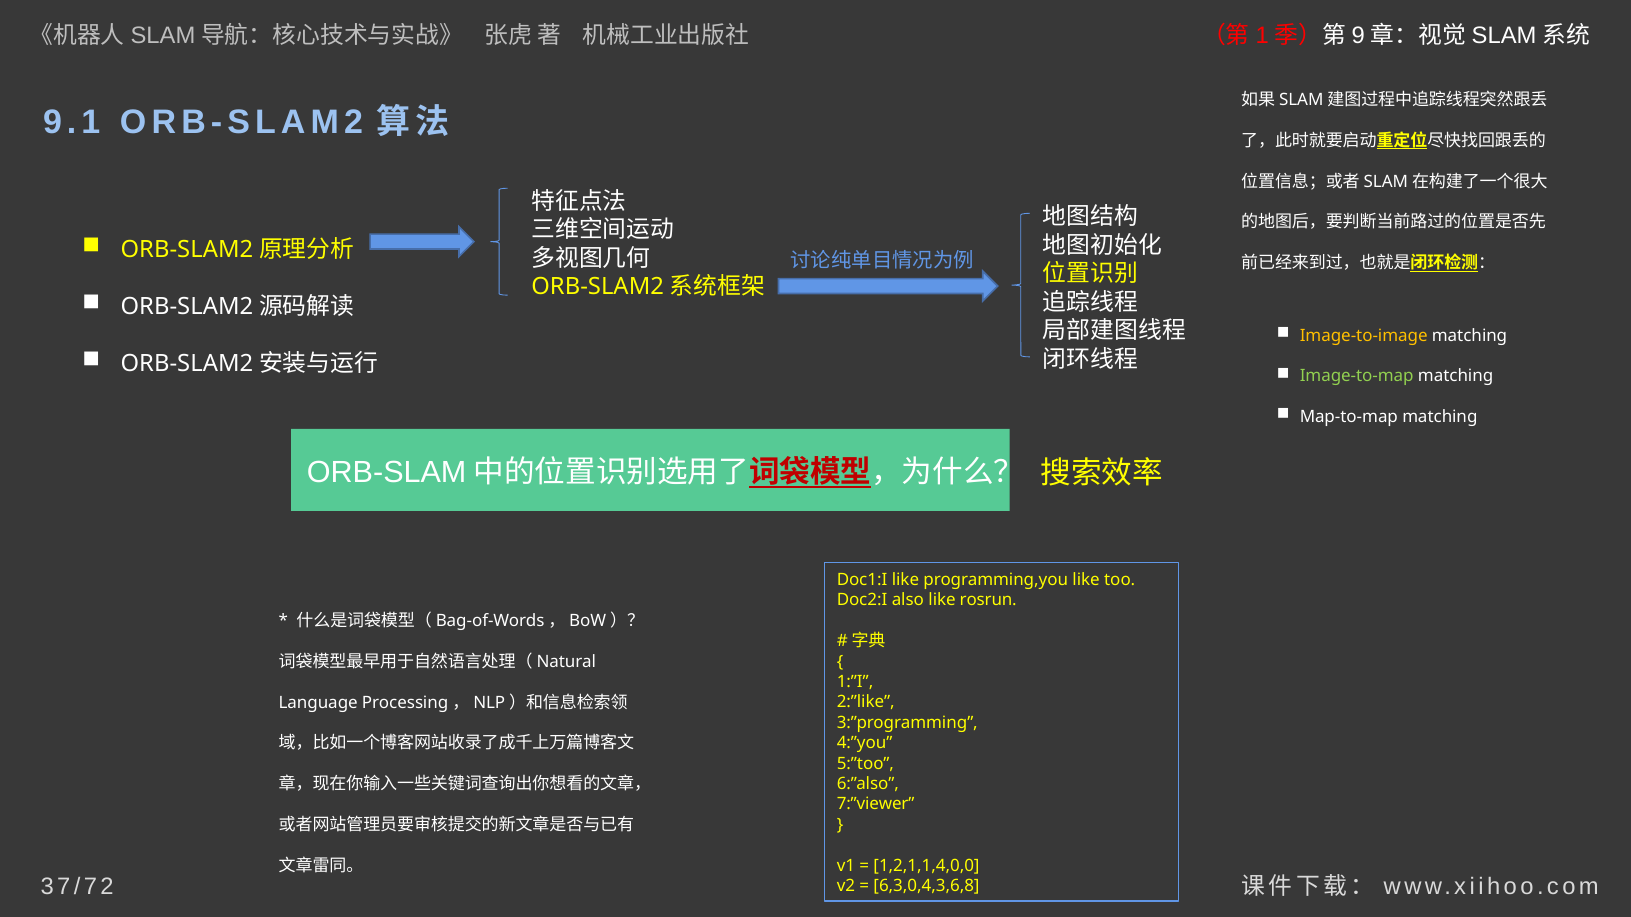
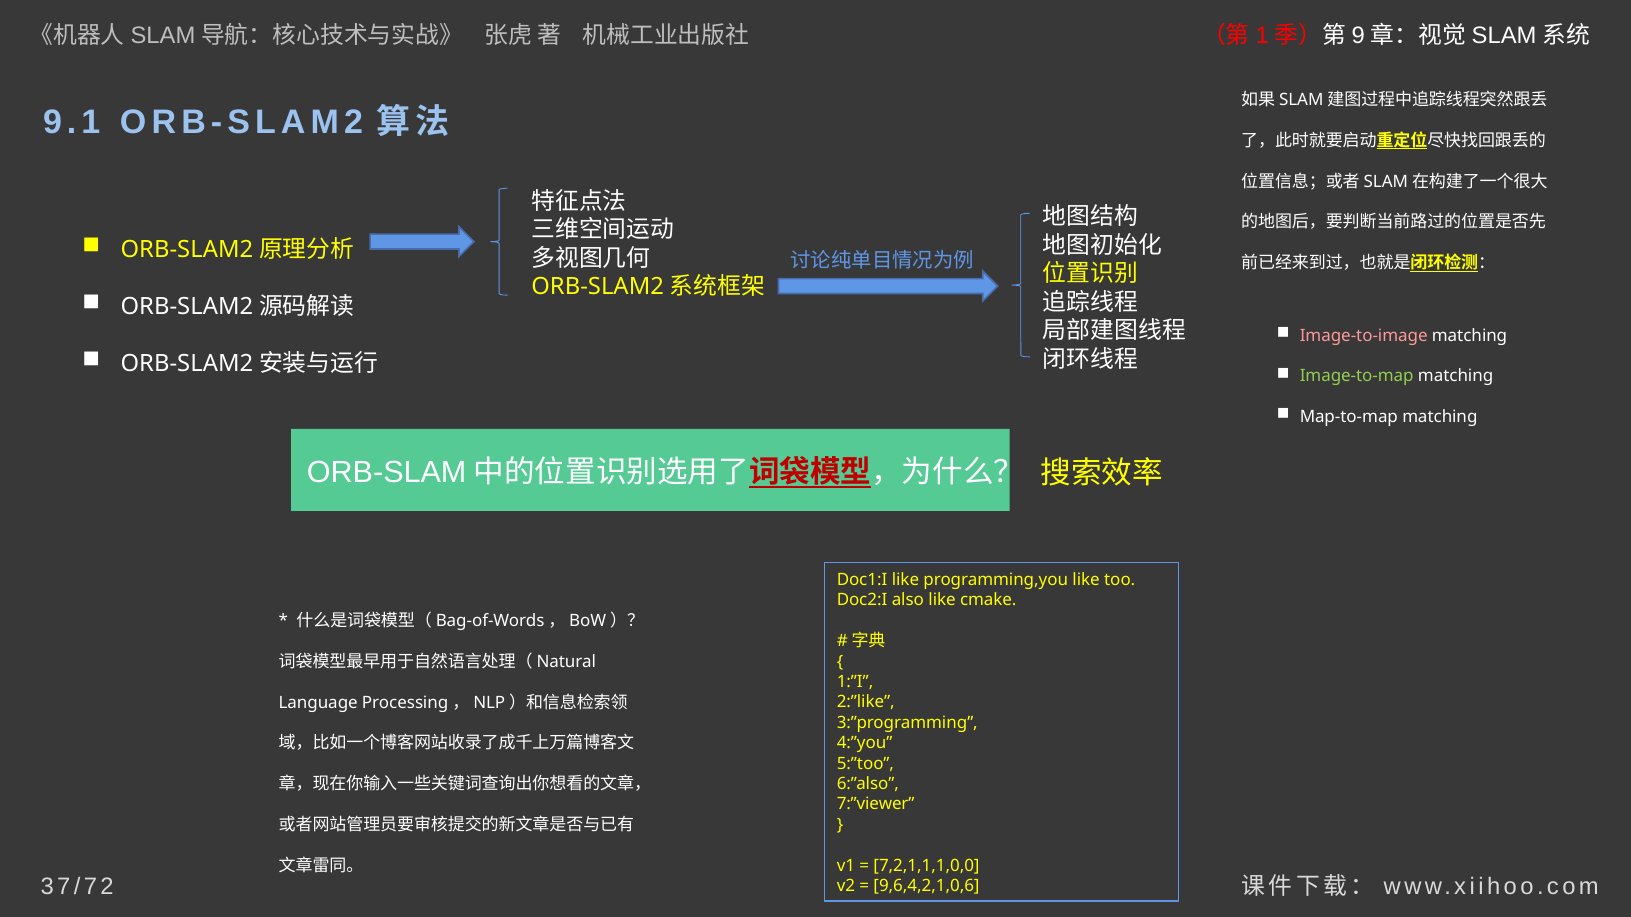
Image-to-image colour: yellow -> pink
rosrun: rosrun -> cmake
1,2,1,1,4,0,0: 1,2,1,1,4,0,0 -> 7,2,1,1,1,0,0
6,3,0,4,3,6,8: 6,3,0,4,3,6,8 -> 9,6,4,2,1,0,6
